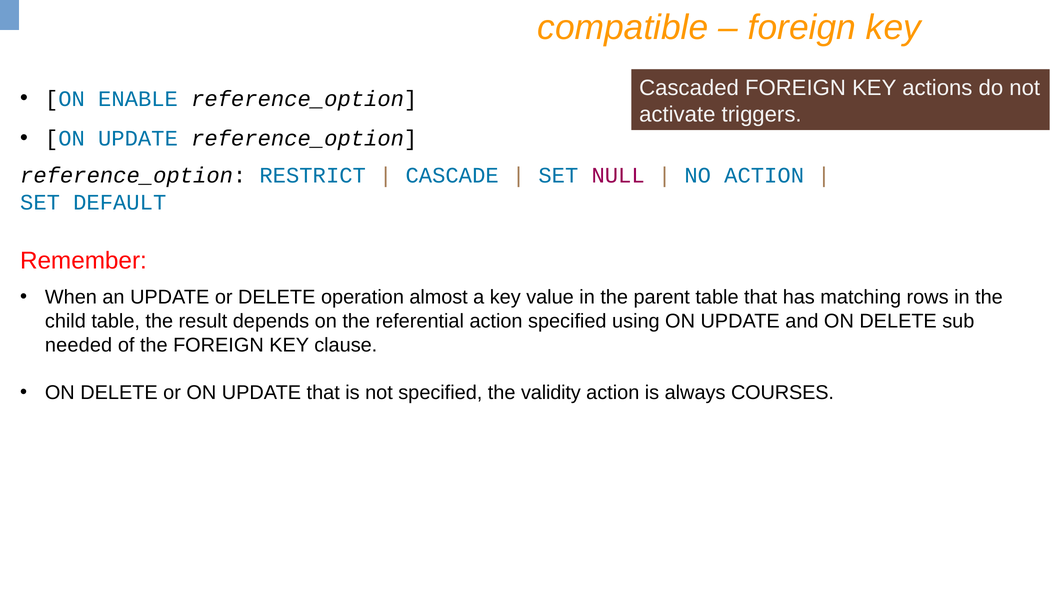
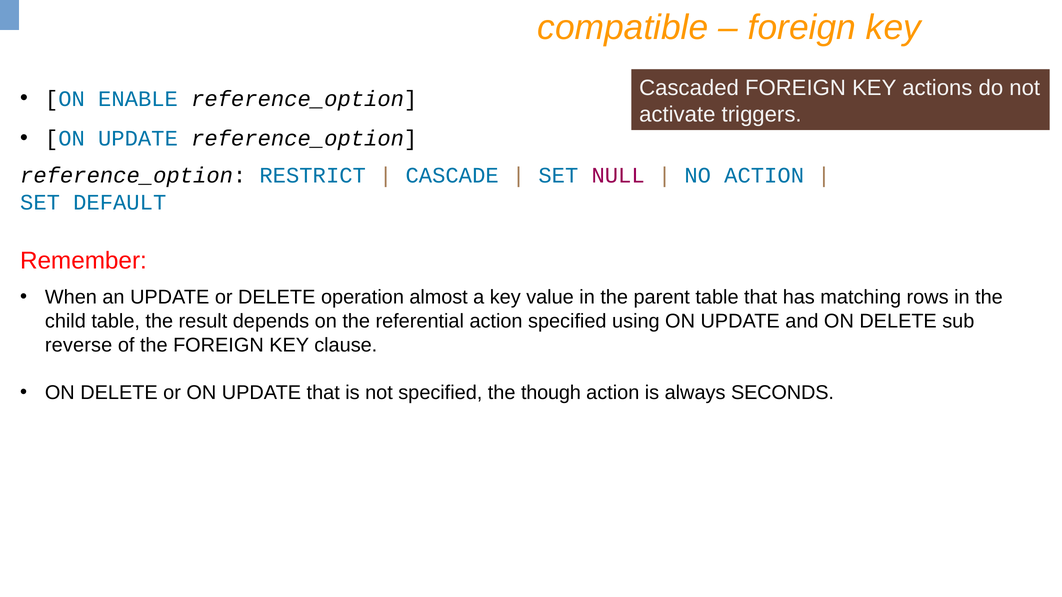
needed: needed -> reverse
validity: validity -> though
COURSES: COURSES -> SECONDS
